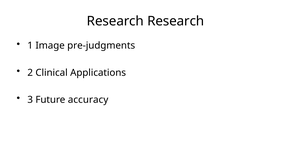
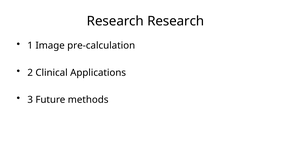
pre-judgments: pre-judgments -> pre-calculation
accuracy: accuracy -> methods
